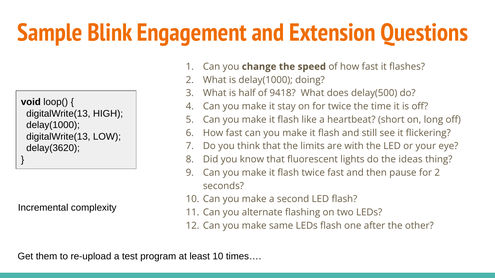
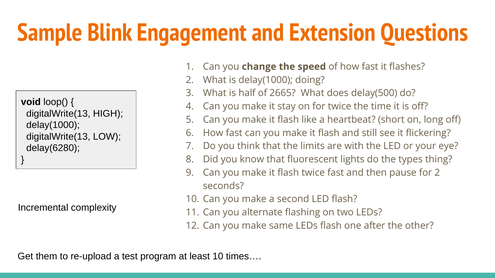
9418: 9418 -> 2665
delay(3620: delay(3620 -> delay(6280
ideas: ideas -> types
